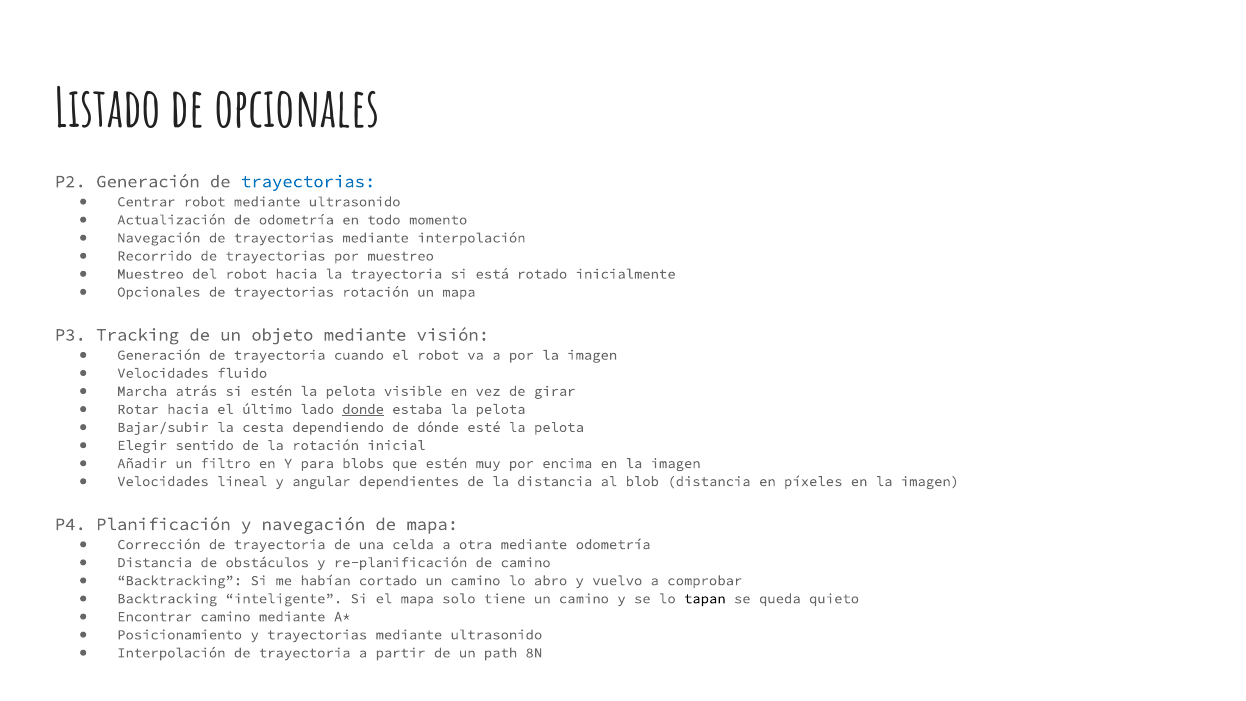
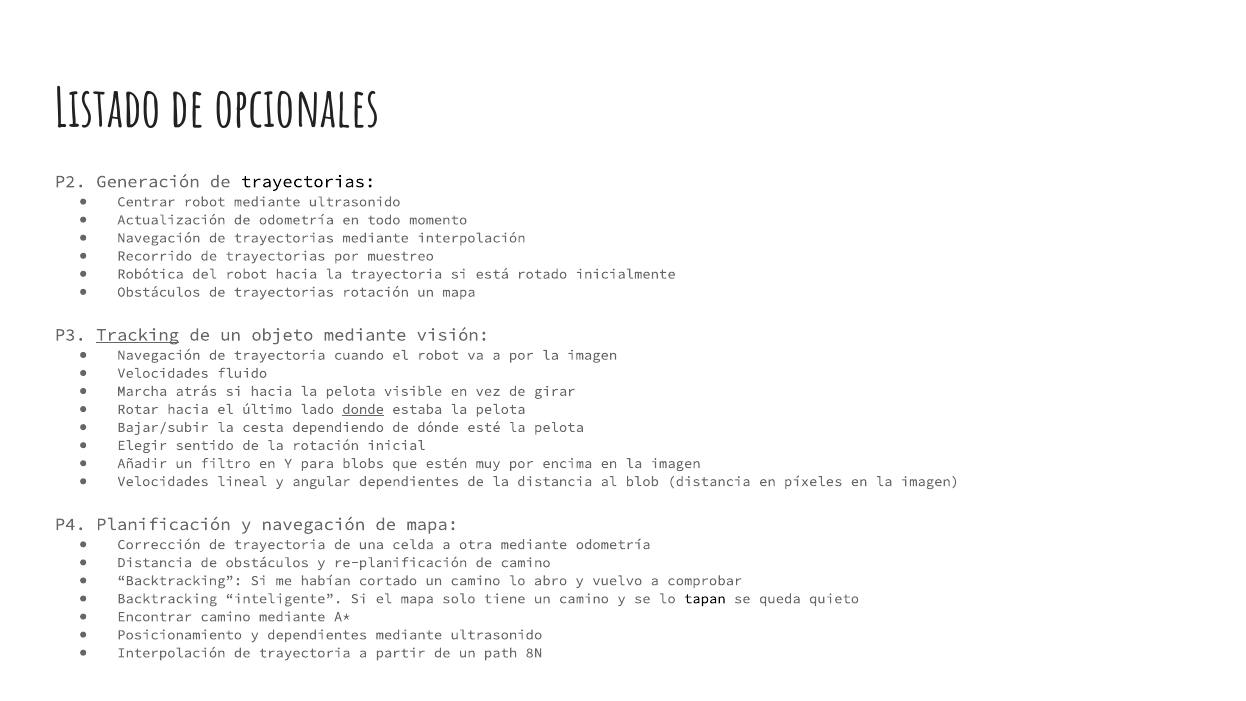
trayectorias at (308, 182) colour: blue -> black
Muestreo at (151, 274): Muestreo -> Robótica
Opcionales at (159, 292): Opcionales -> Obstáculos
Tracking underline: none -> present
Generación at (159, 355): Generación -> Navegación
si estén: estén -> hacia
y trayectorias: trayectorias -> dependientes
